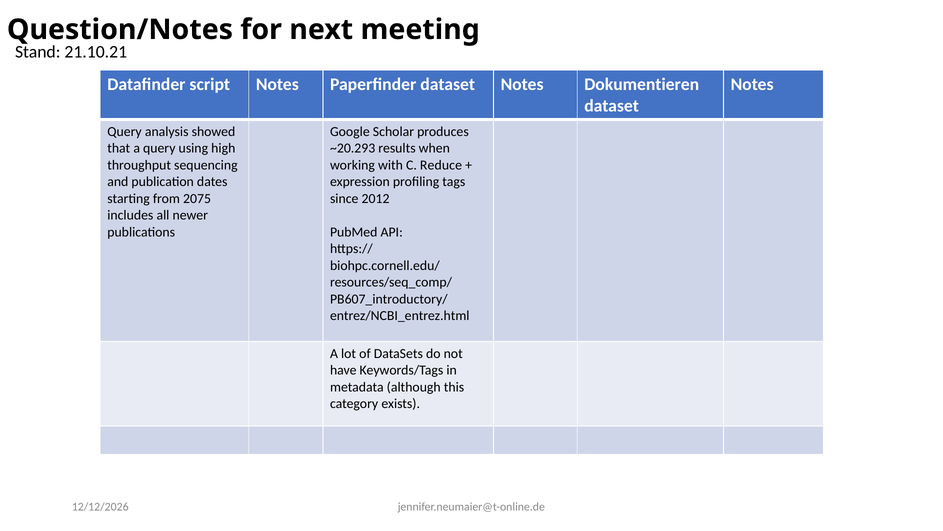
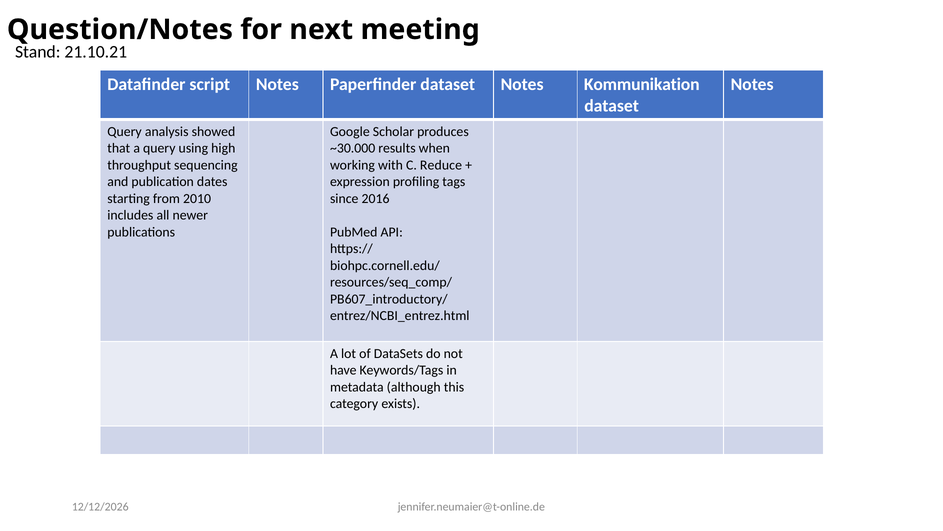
Dokumentieren: Dokumentieren -> Kommunikation
~20.293: ~20.293 -> ~30.000
2075: 2075 -> 2010
2012: 2012 -> 2016
